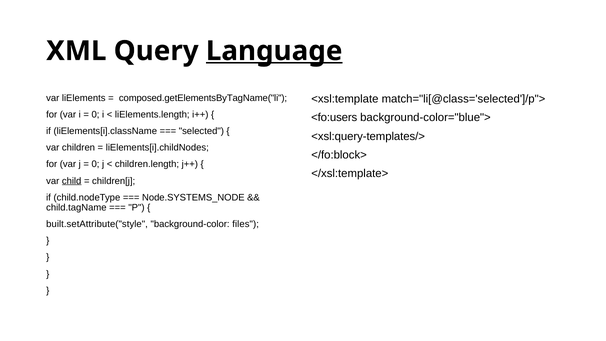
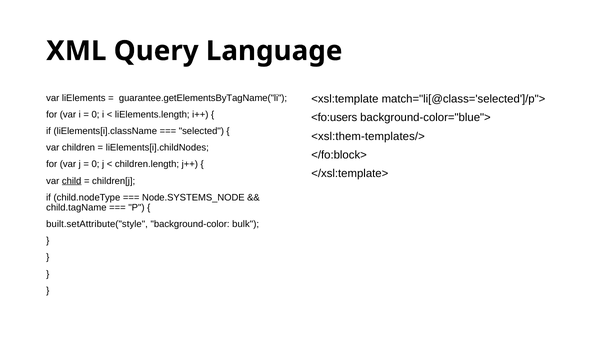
Language underline: present -> none
composed.getElementsByTagName("li: composed.getElementsByTagName("li -> guarantee.getElementsByTagName("li
<xsl:query-templates/>: <xsl:query-templates/> -> <xsl:them-templates/>
files: files -> bulk
